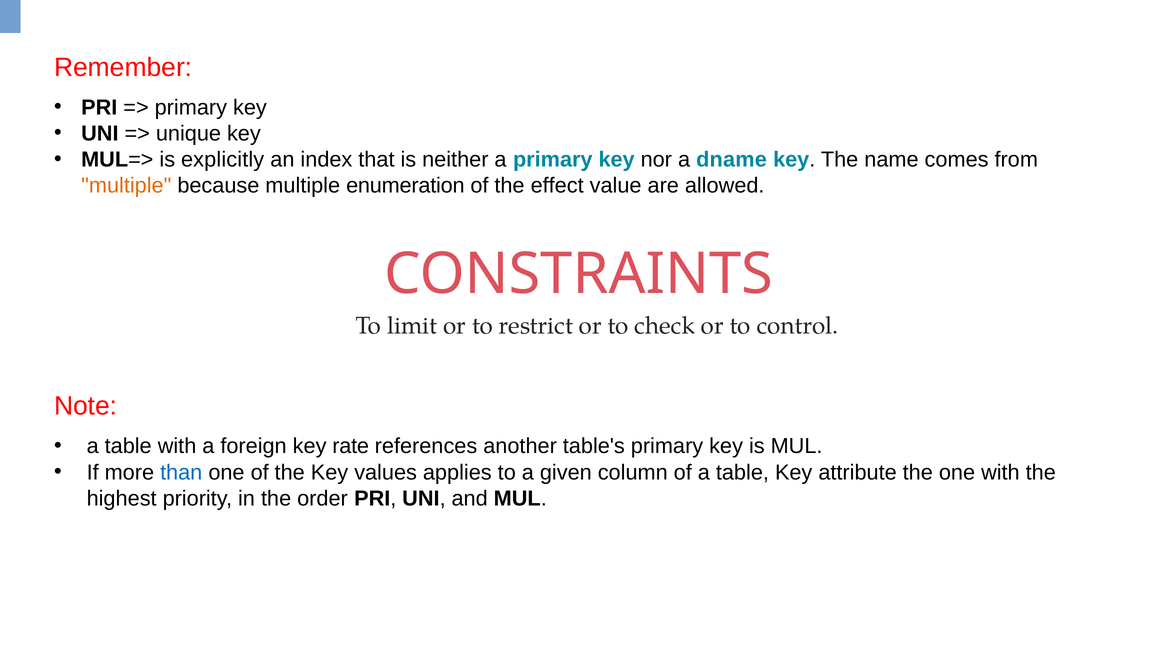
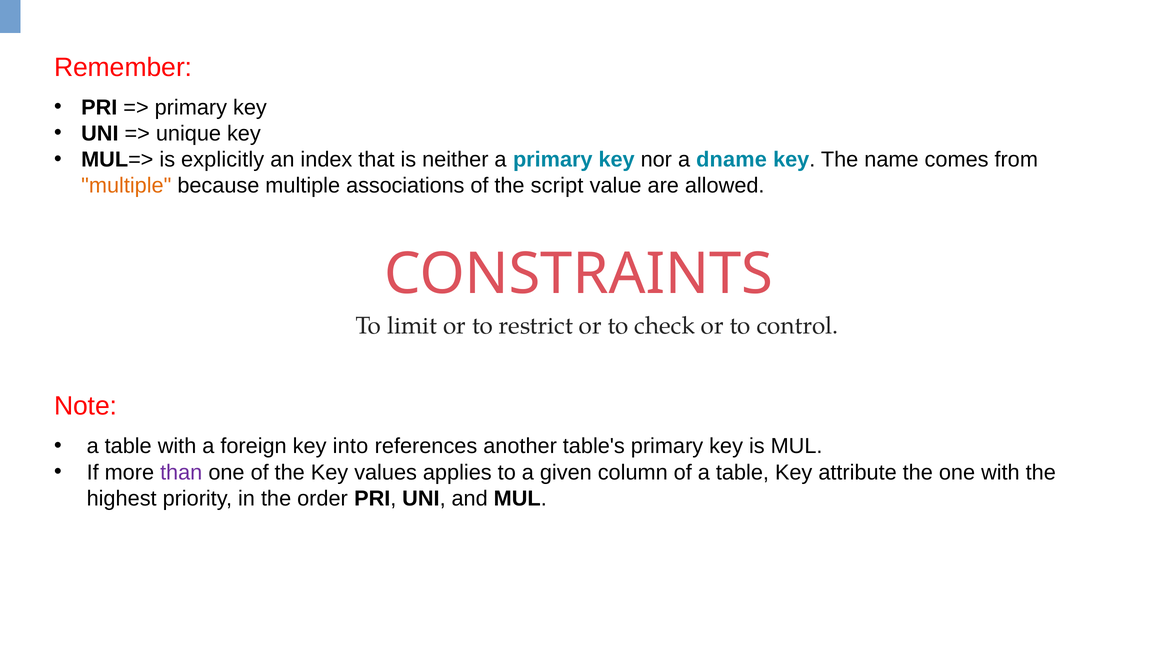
enumeration: enumeration -> associations
effect: effect -> script
rate: rate -> into
than colour: blue -> purple
